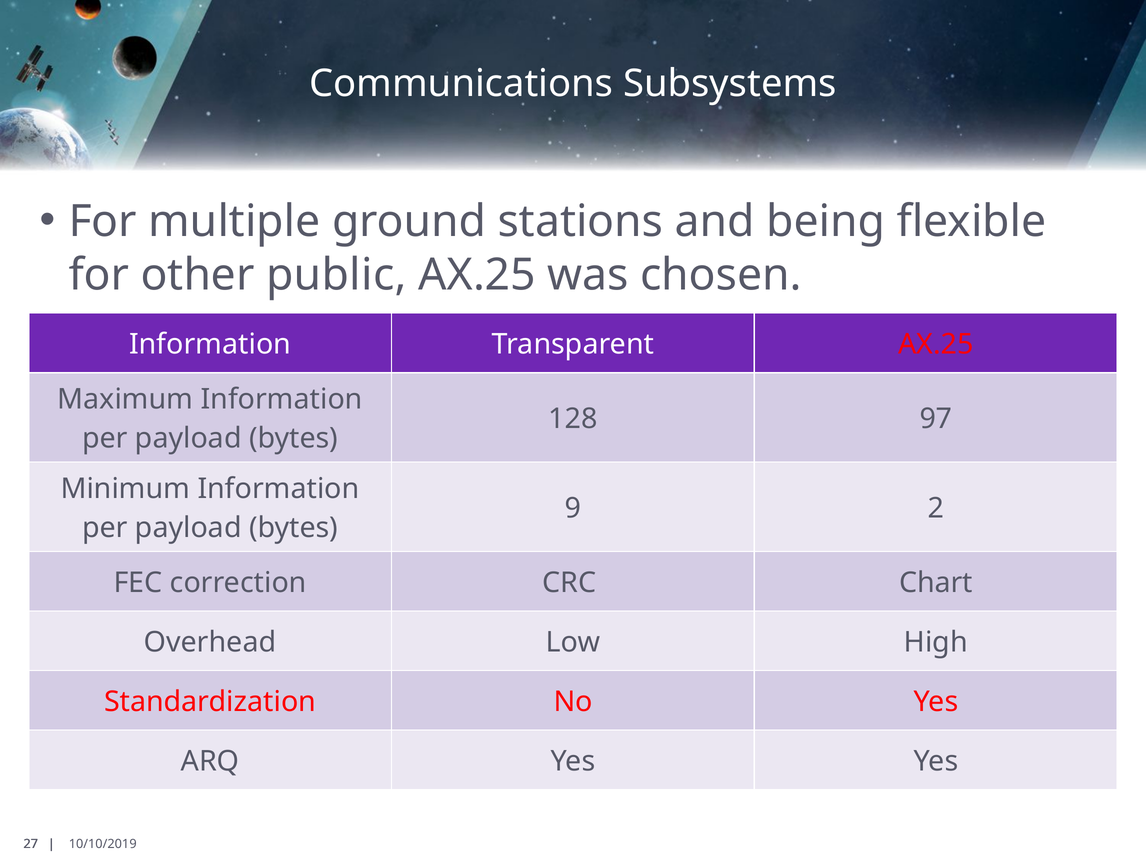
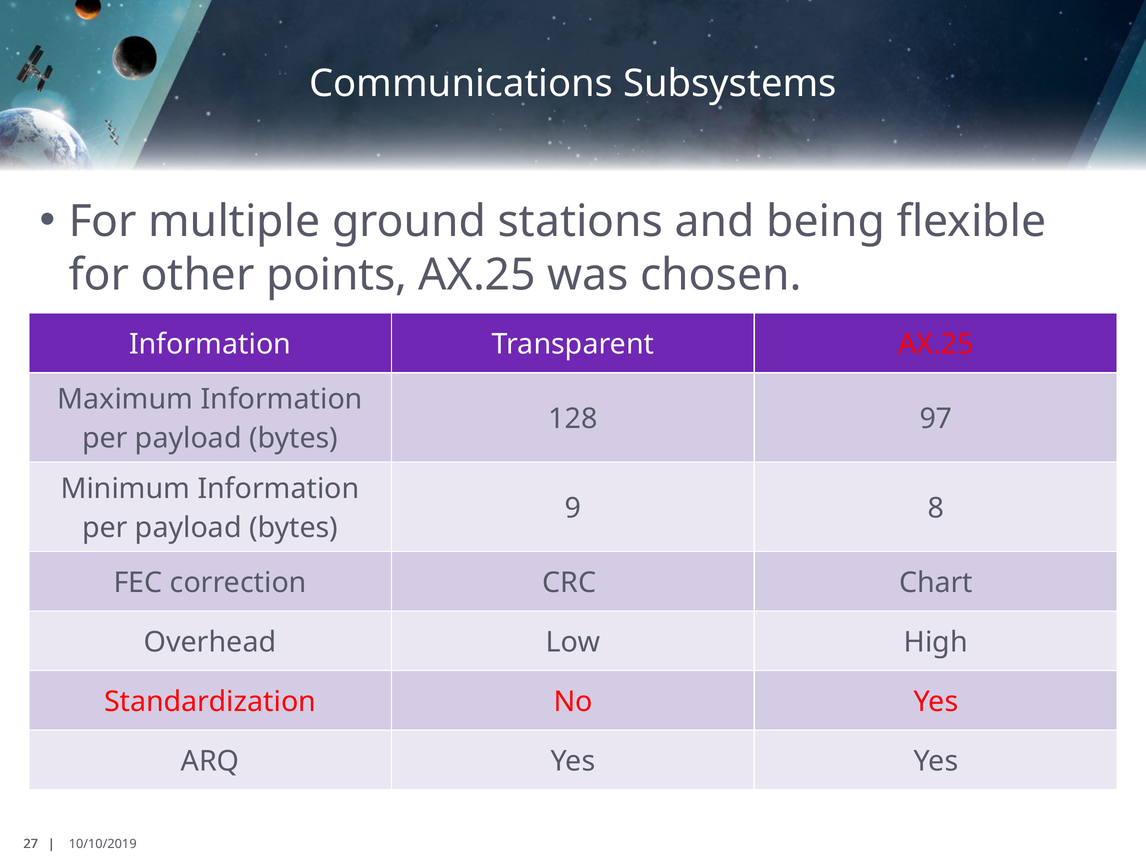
public: public -> points
2: 2 -> 8
